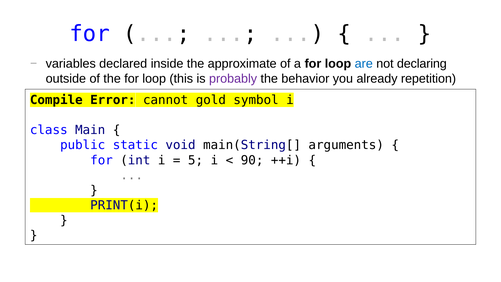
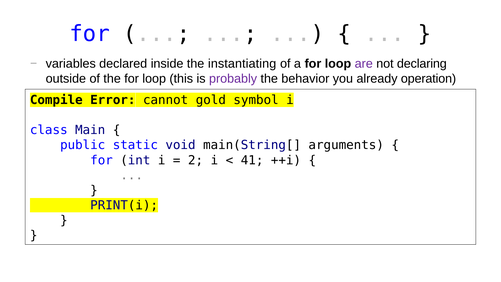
approximate: approximate -> instantiating
are colour: blue -> purple
repetition: repetition -> operation
5: 5 -> 2
90: 90 -> 41
